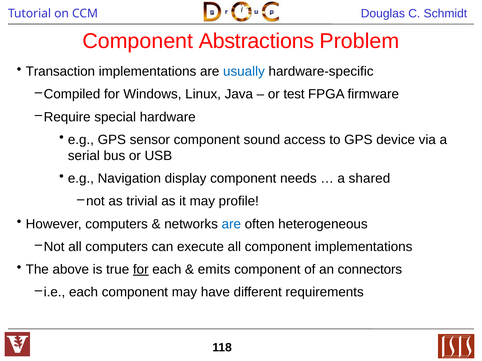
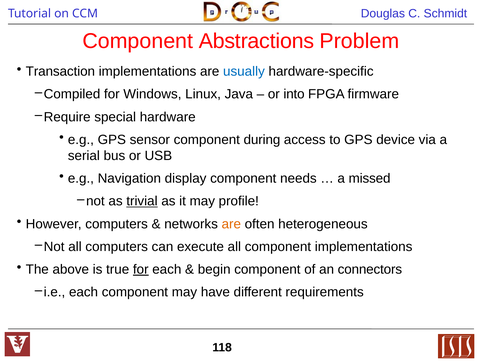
test: test -> into
sound: sound -> during
shared: shared -> missed
trivial underline: none -> present
are at (231, 224) colour: blue -> orange
emits: emits -> begin
